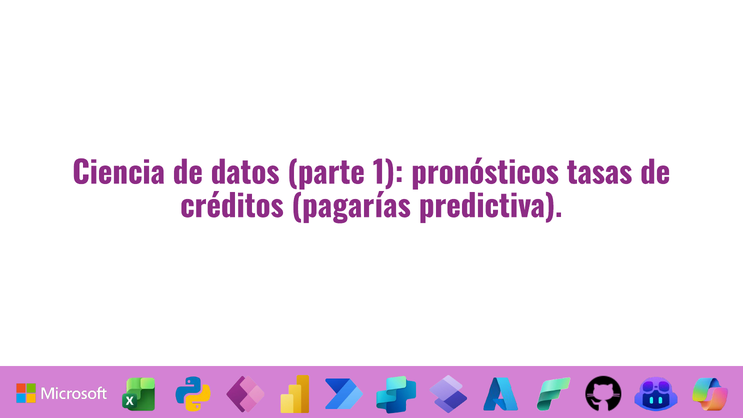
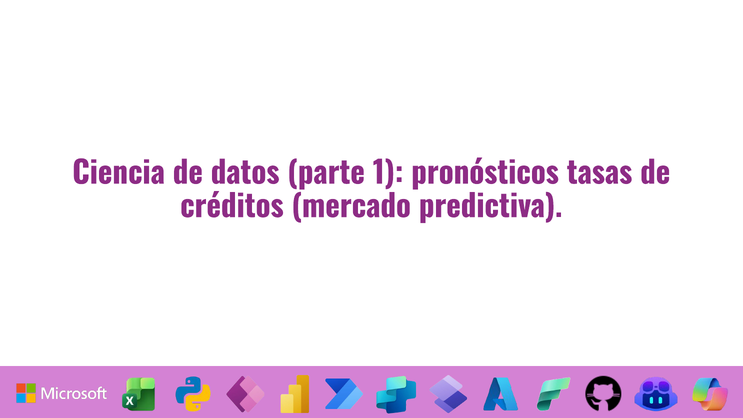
pagarías: pagarías -> mercado
